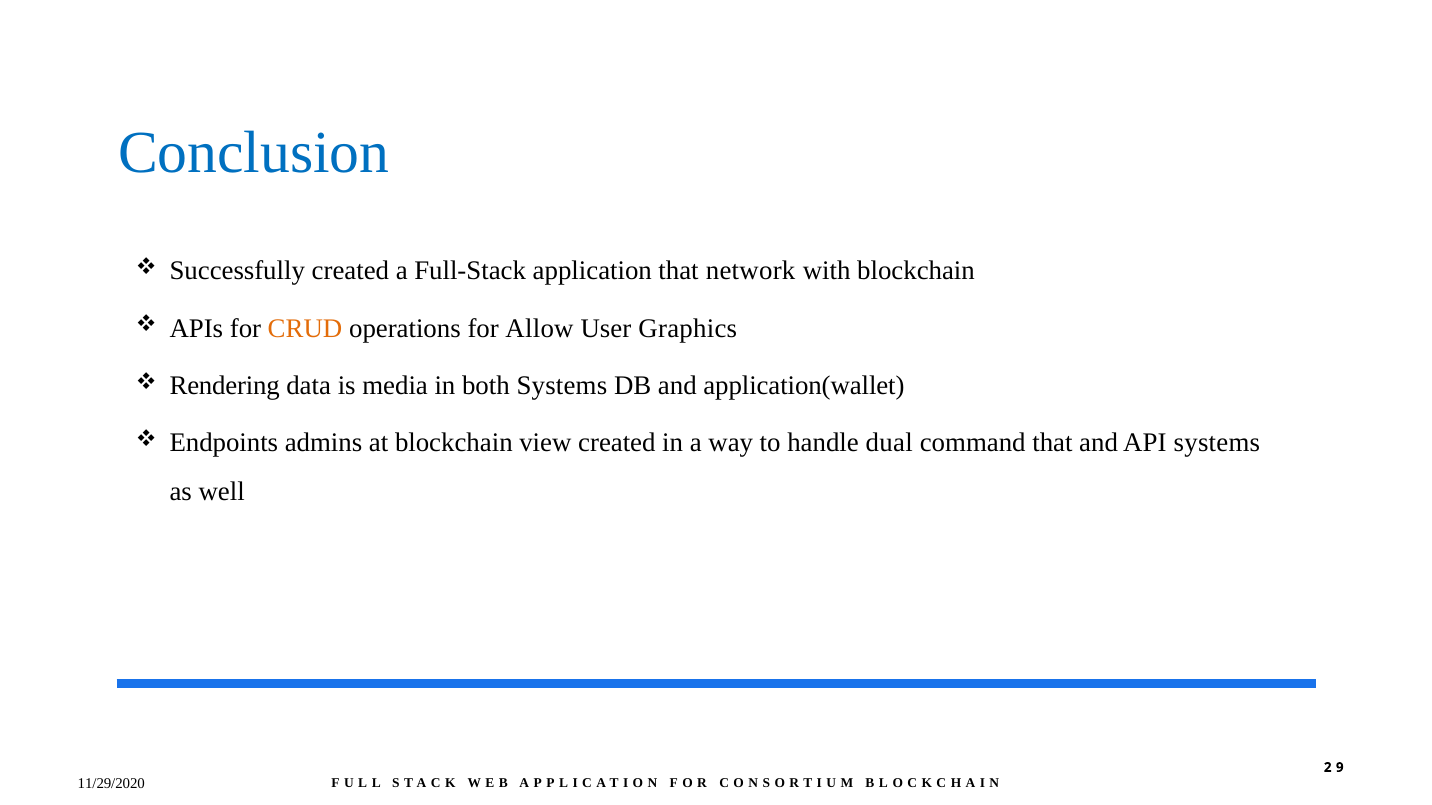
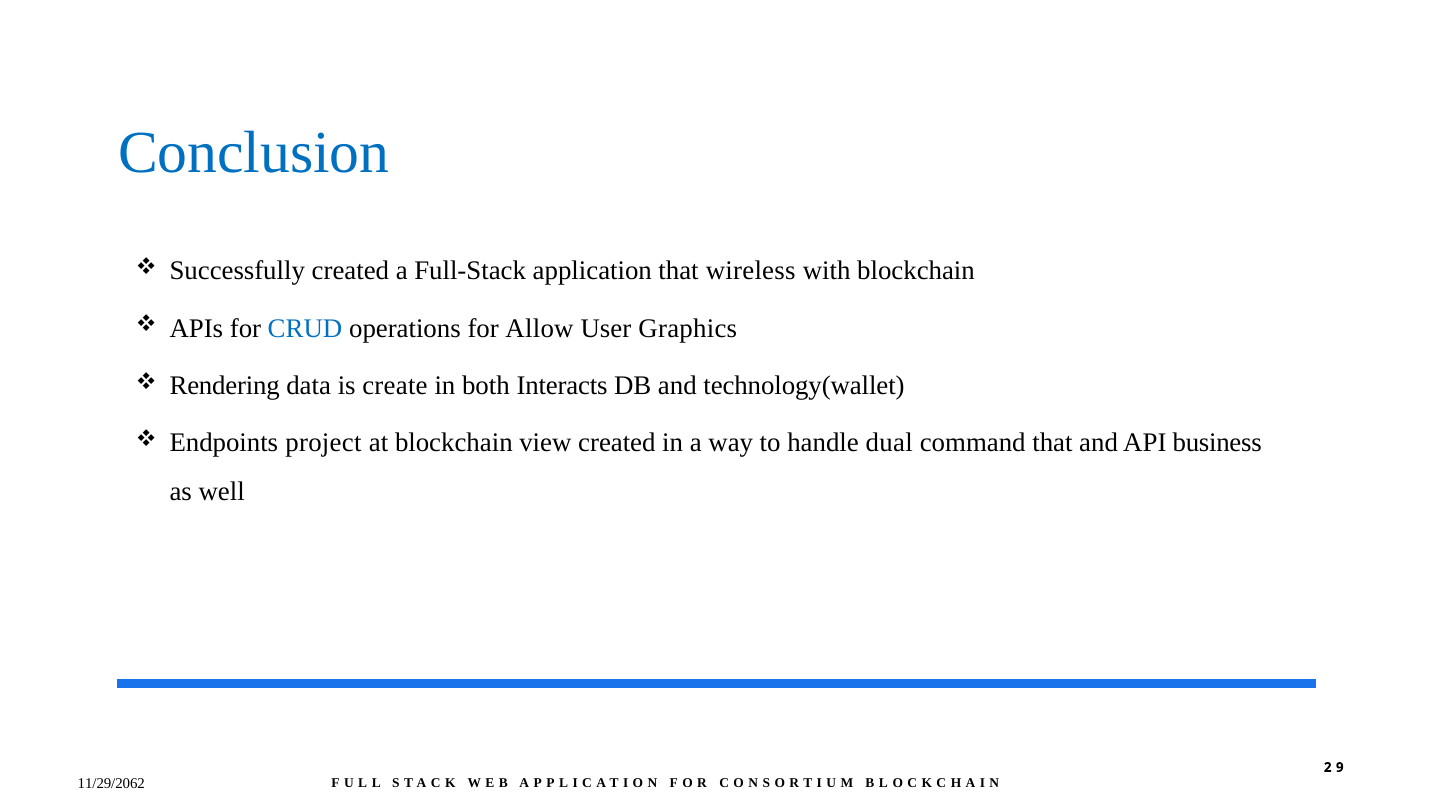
network: network -> wireless
CRUD colour: orange -> blue
media: media -> create
both Systems: Systems -> Interacts
application(wallet: application(wallet -> technology(wallet
admins: admins -> project
API systems: systems -> business
11/29/2020: 11/29/2020 -> 11/29/2062
